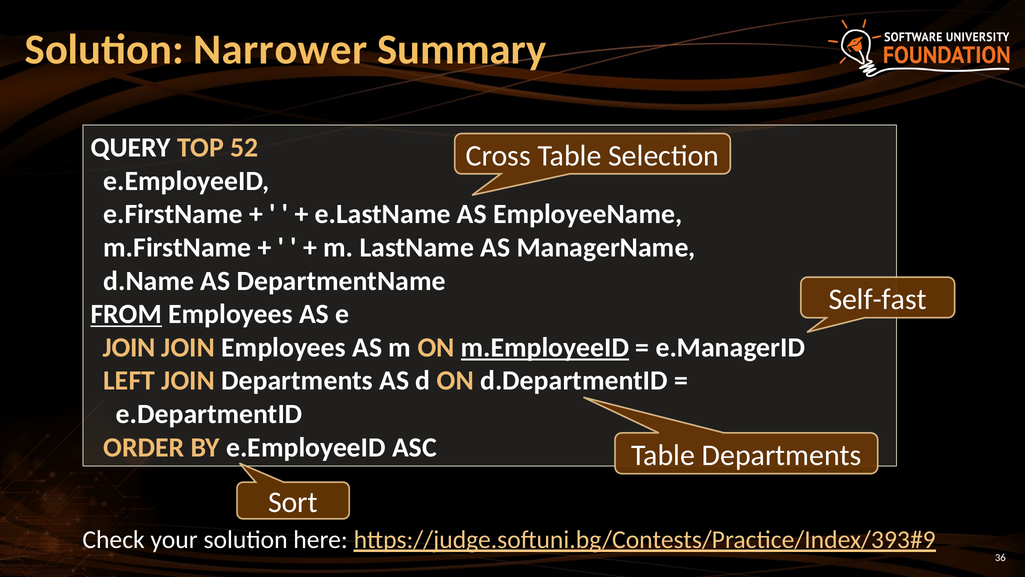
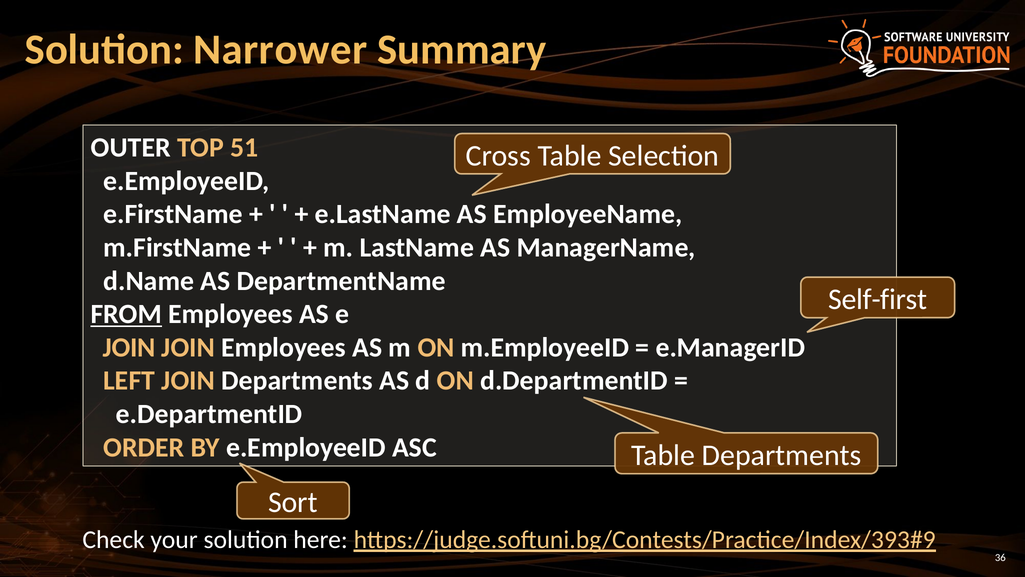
QUERY: QUERY -> OUTER
52: 52 -> 51
Self-fast: Self-fast -> Self-first
m.EmployeeID underline: present -> none
